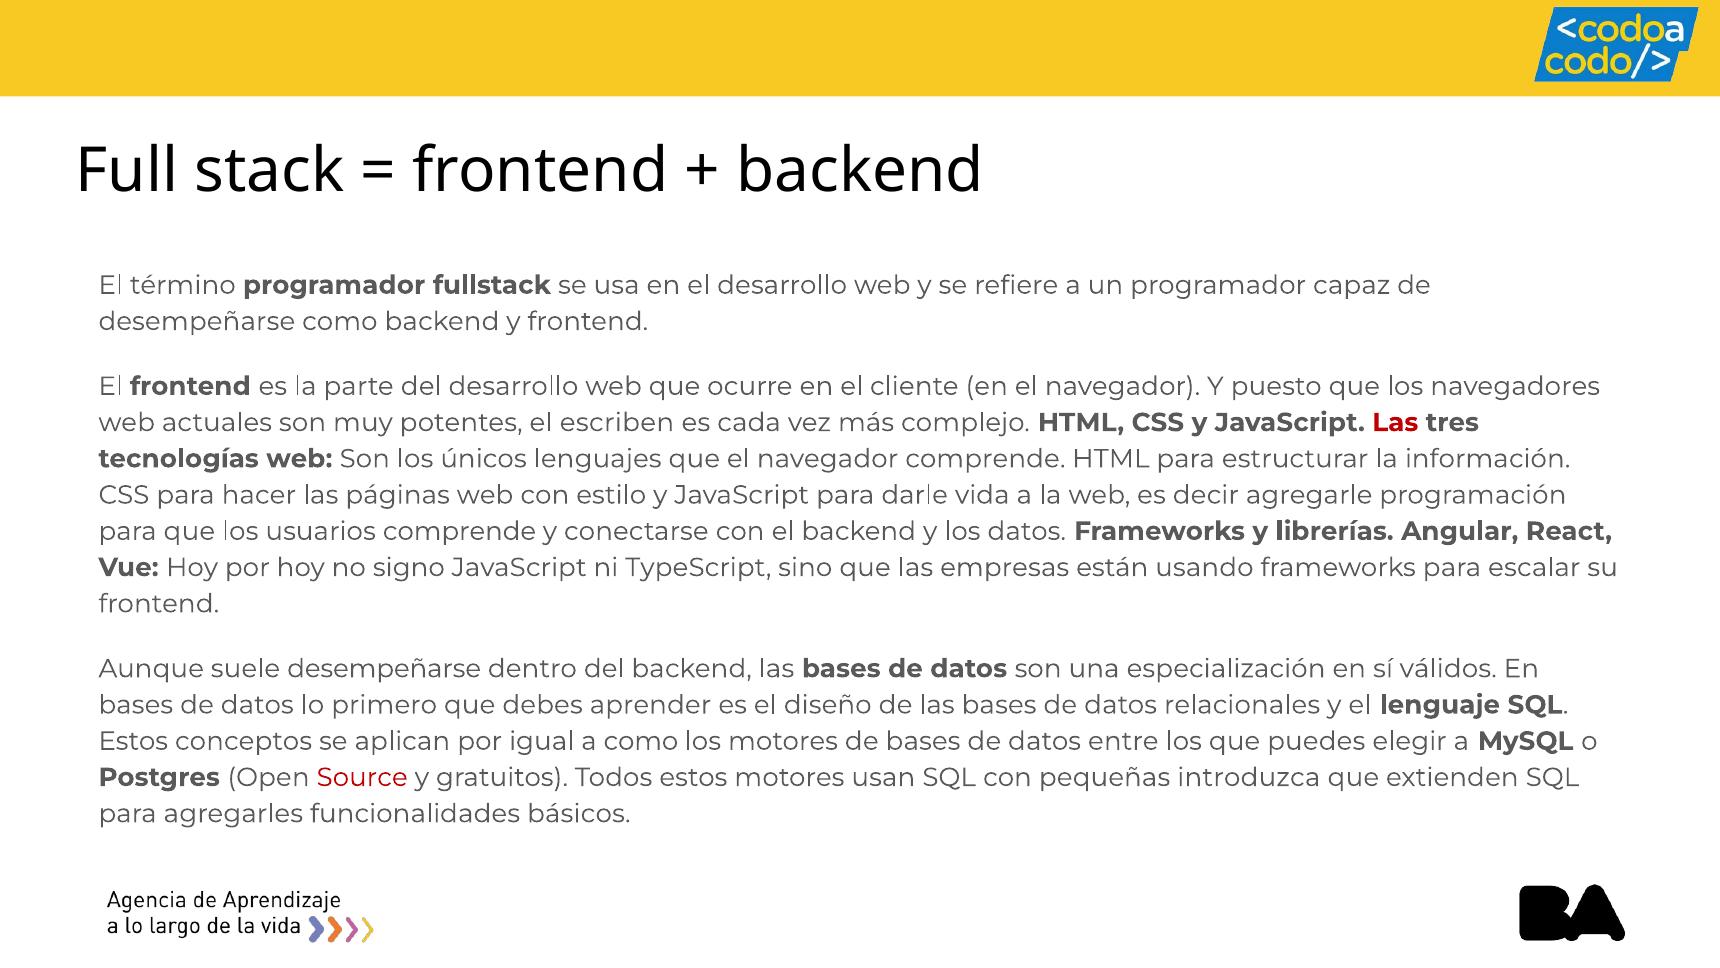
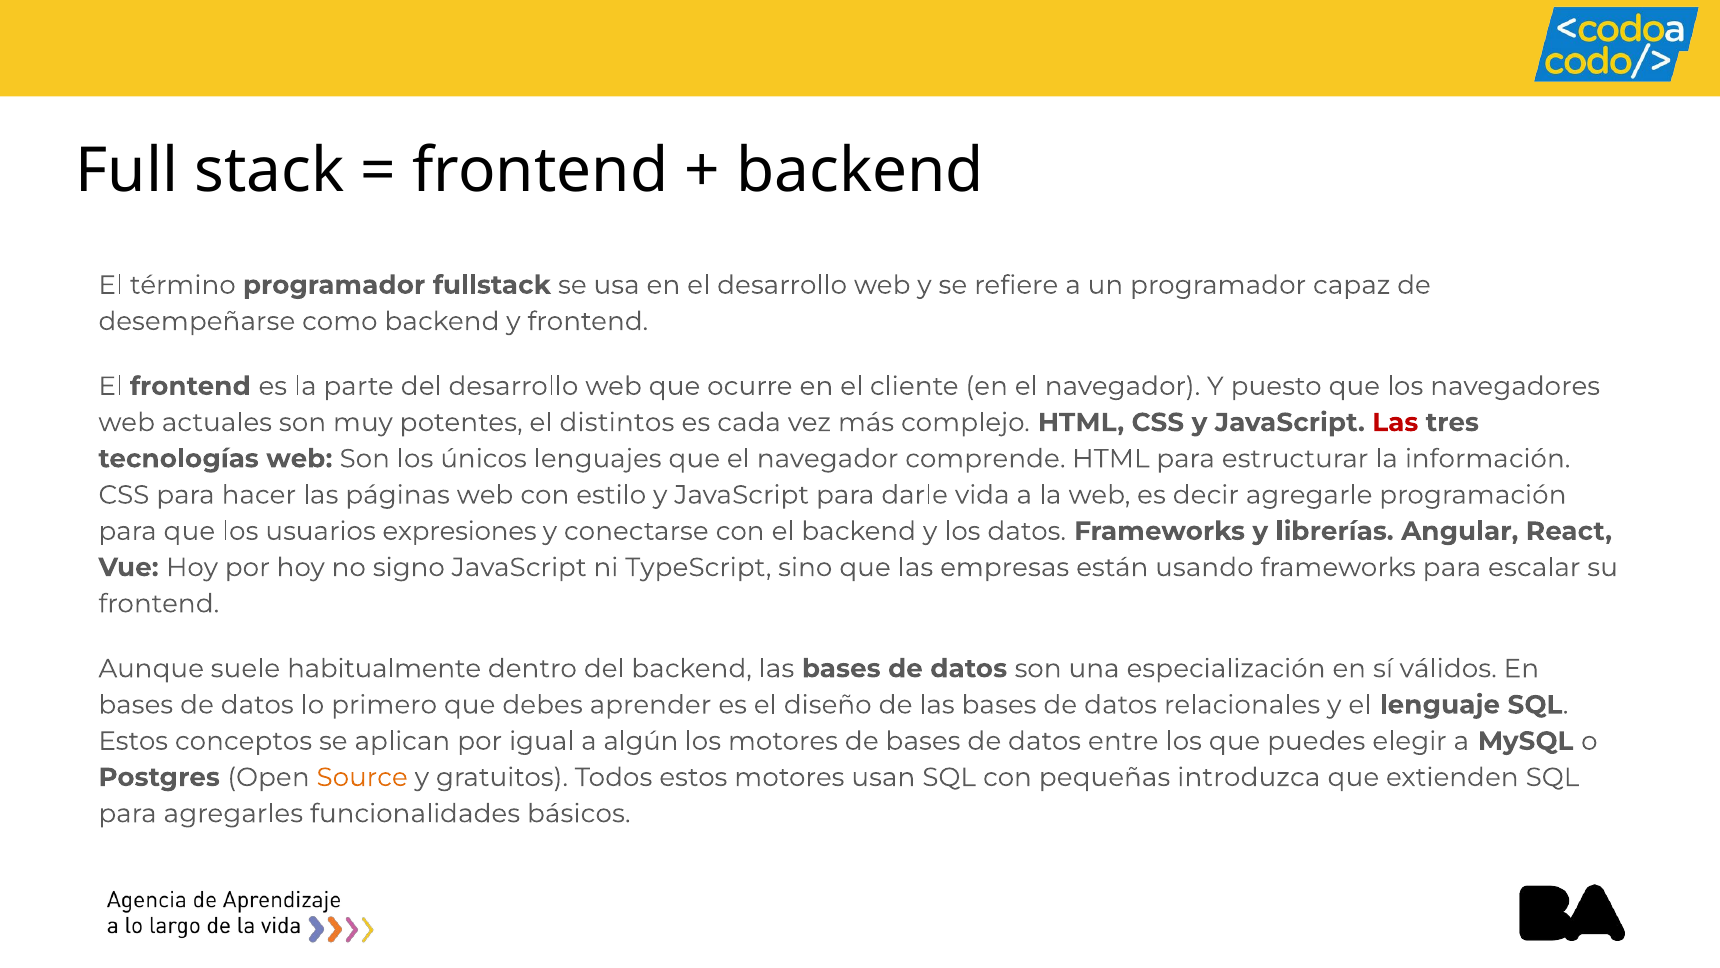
escriben: escriben -> distintos
usuarios comprende: comprende -> expresiones
suele desempeñarse: desempeñarse -> habitualmente
a como: como -> algún
Source colour: red -> orange
